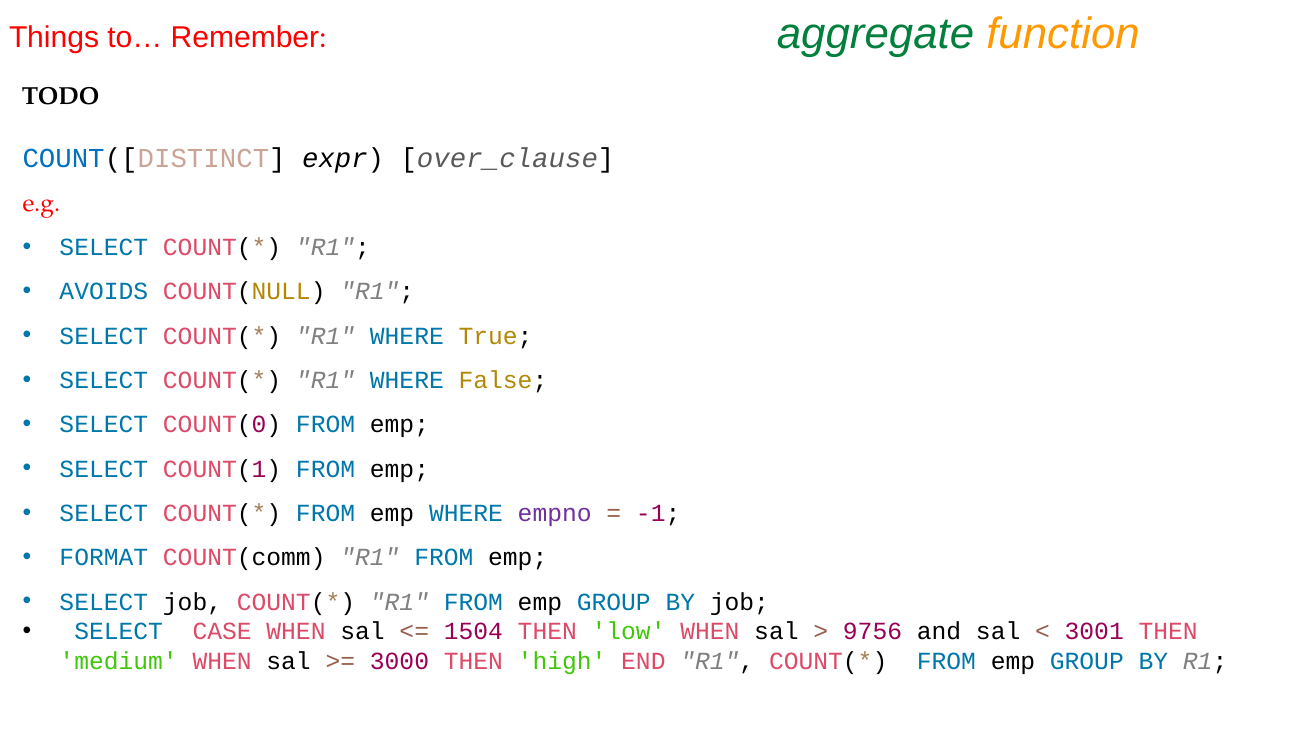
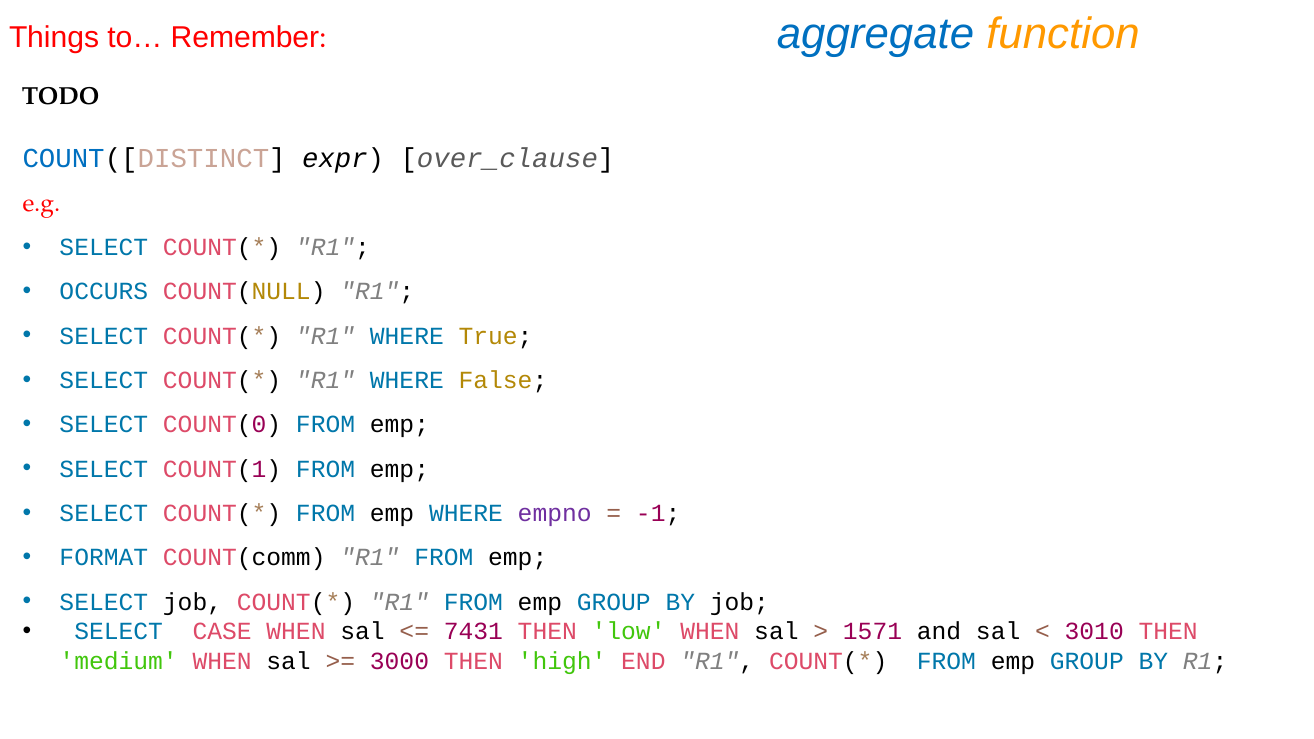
aggregate colour: green -> blue
AVOIDS: AVOIDS -> OCCURS
1504: 1504 -> 7431
9756: 9756 -> 1571
3001: 3001 -> 3010
